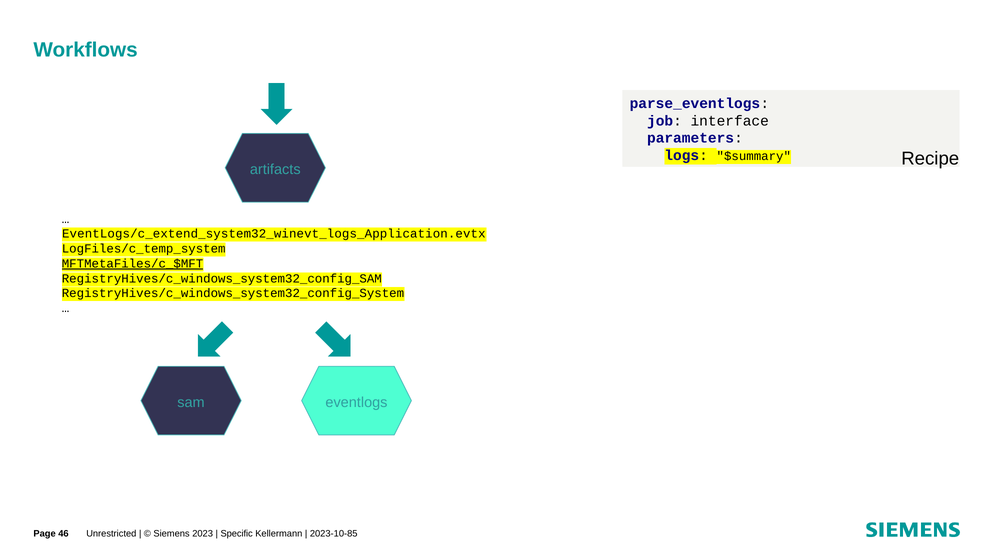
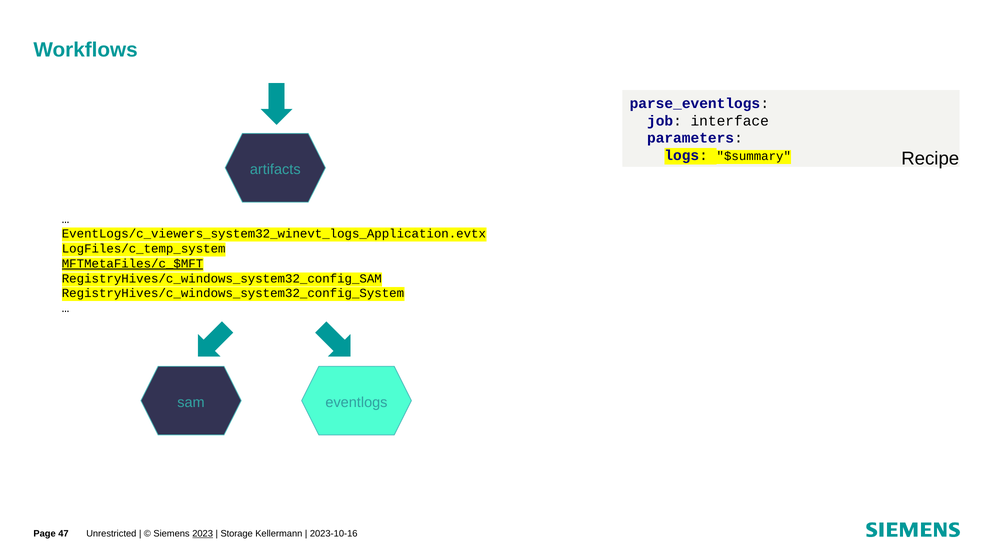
EventLogs/c_extend_system32_winevt_logs_Application.evtx: EventLogs/c_extend_system32_winevt_logs_Application.evtx -> EventLogs/c_viewers_system32_winevt_logs_Application.evtx
46: 46 -> 47
2023 underline: none -> present
Specific: Specific -> Storage
2023-10-85: 2023-10-85 -> 2023-10-16
